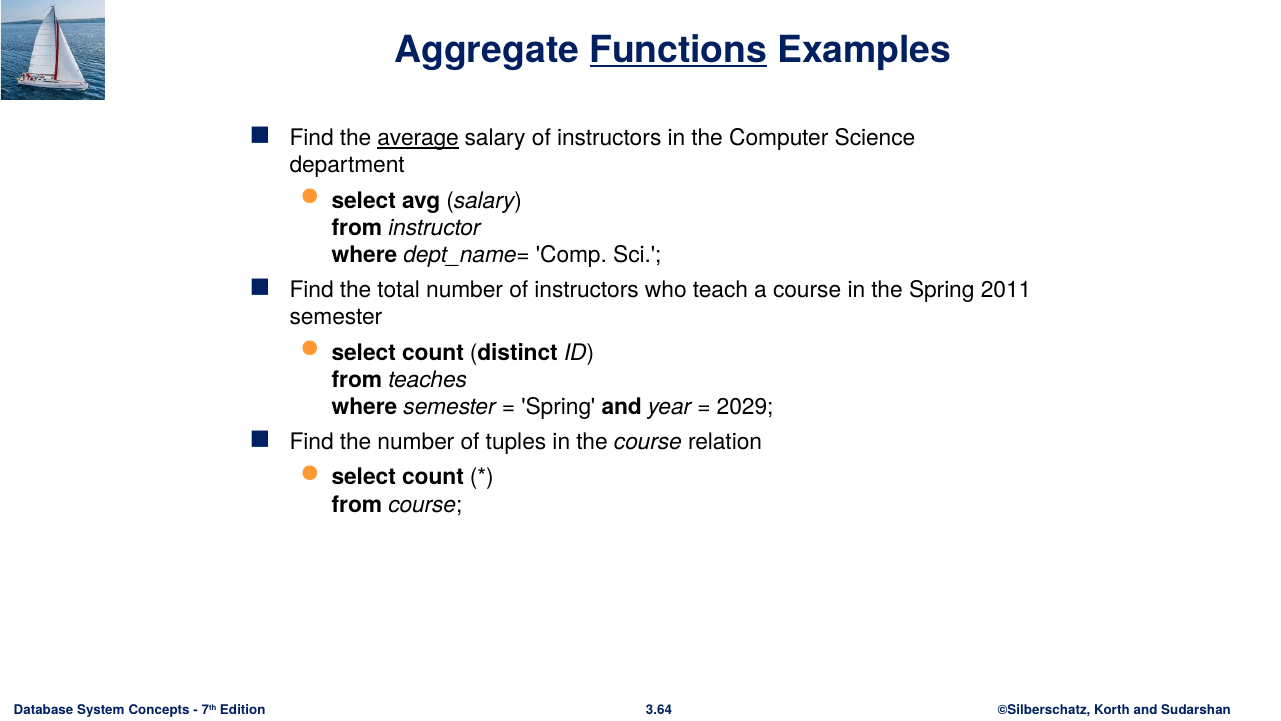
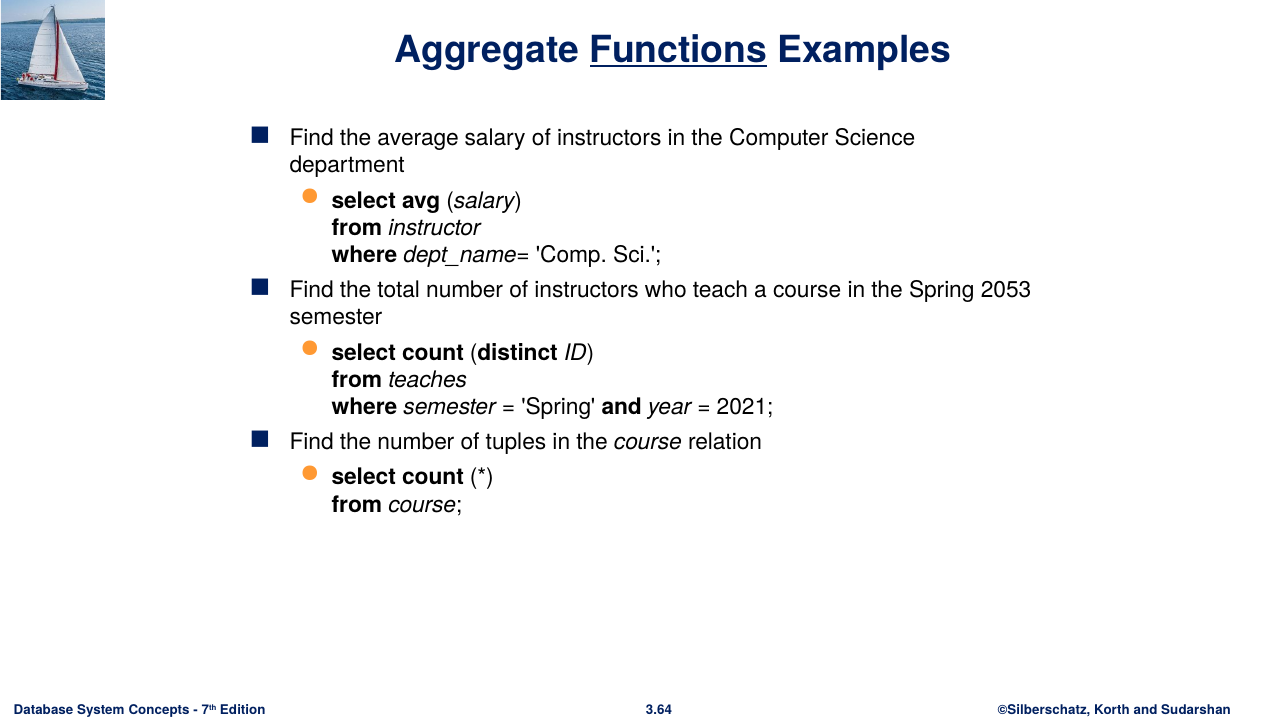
average underline: present -> none
2011: 2011 -> 2053
2029: 2029 -> 2021
